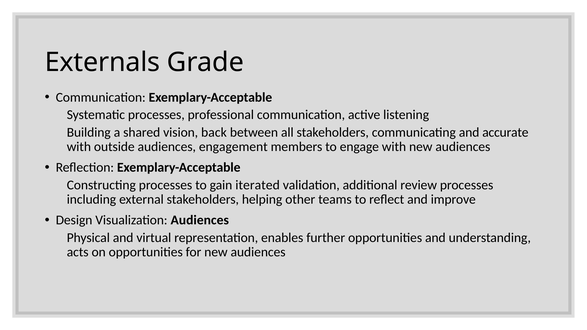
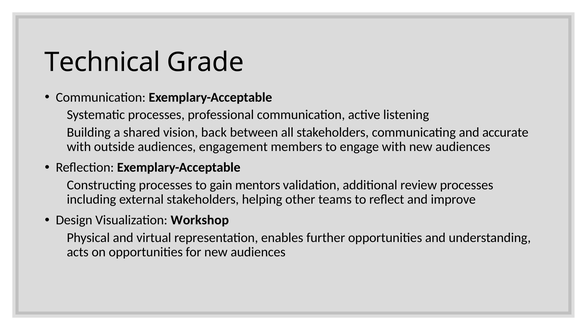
Externals: Externals -> Technical
iterated: iterated -> mentors
Visualization Audiences: Audiences -> Workshop
